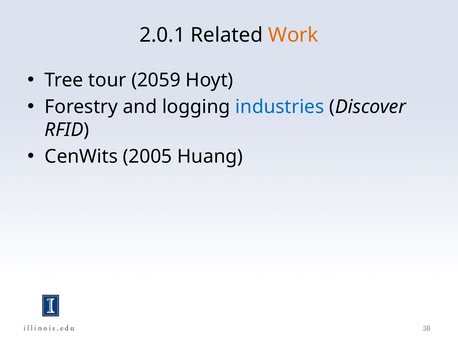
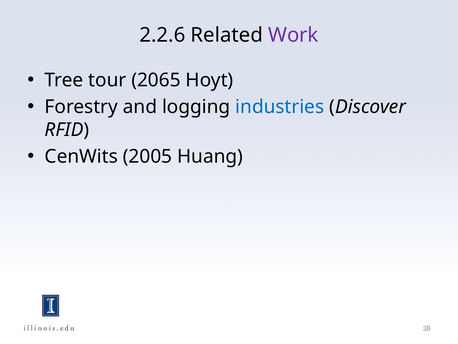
2.0.1: 2.0.1 -> 2.2.6
Work colour: orange -> purple
2059: 2059 -> 2065
